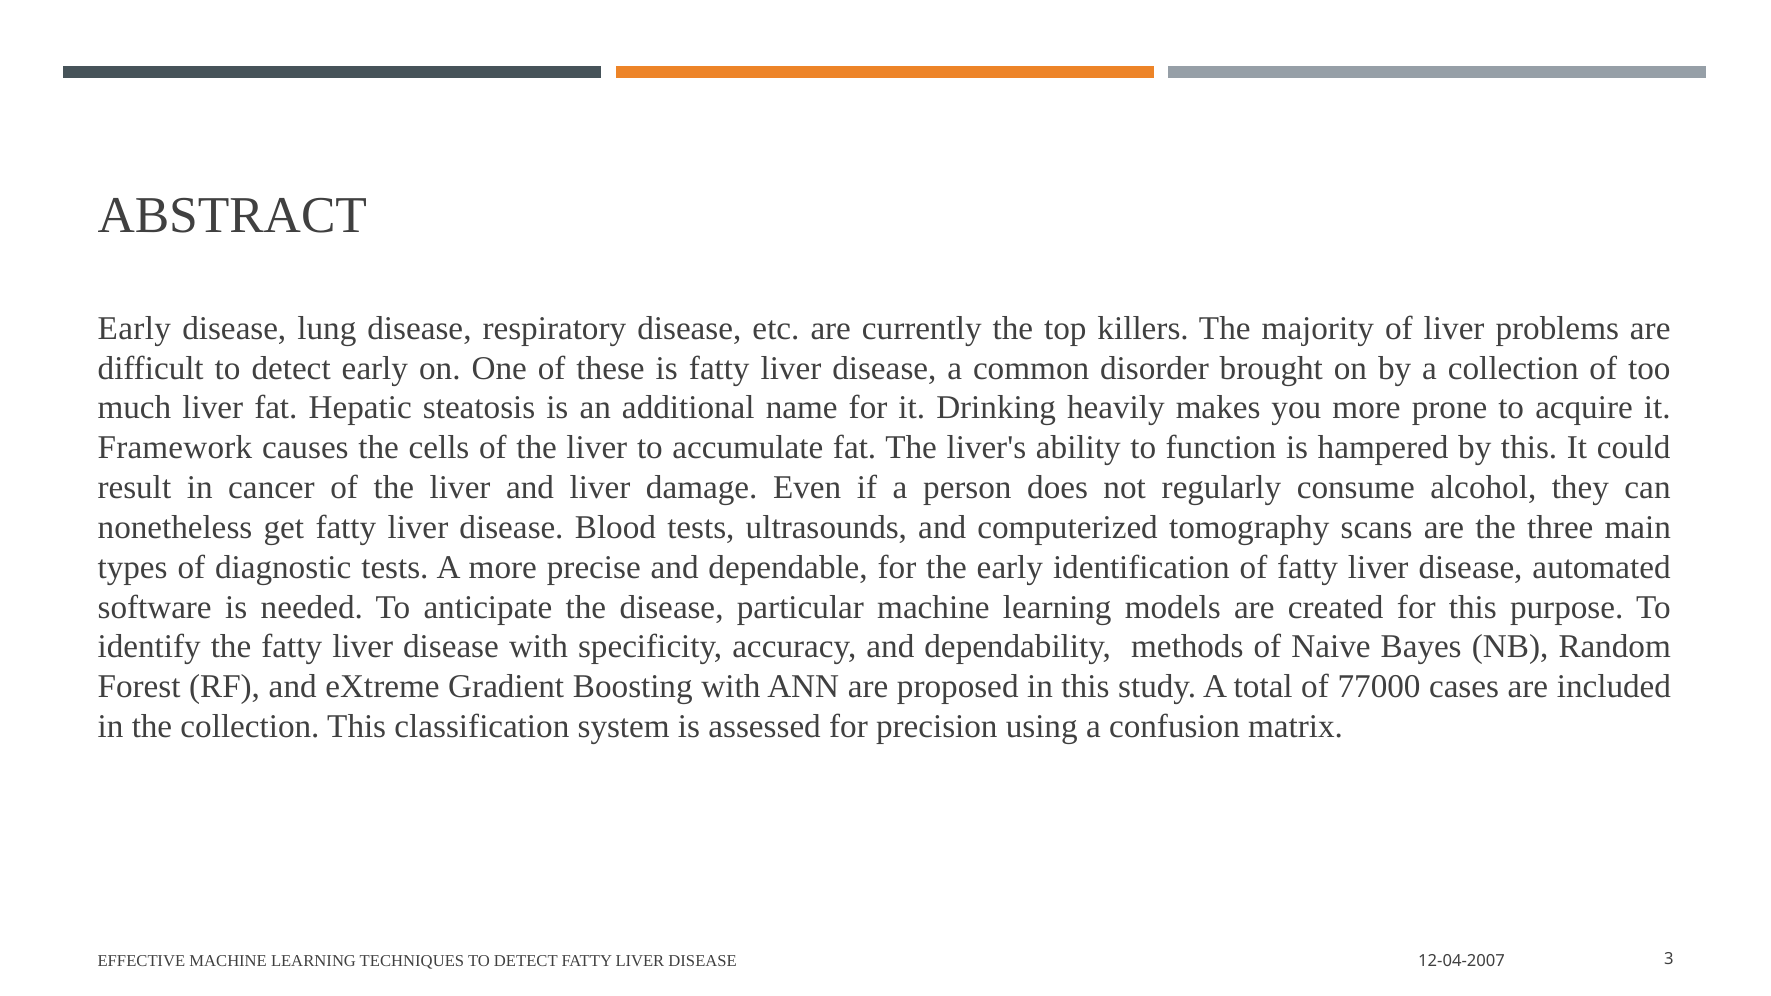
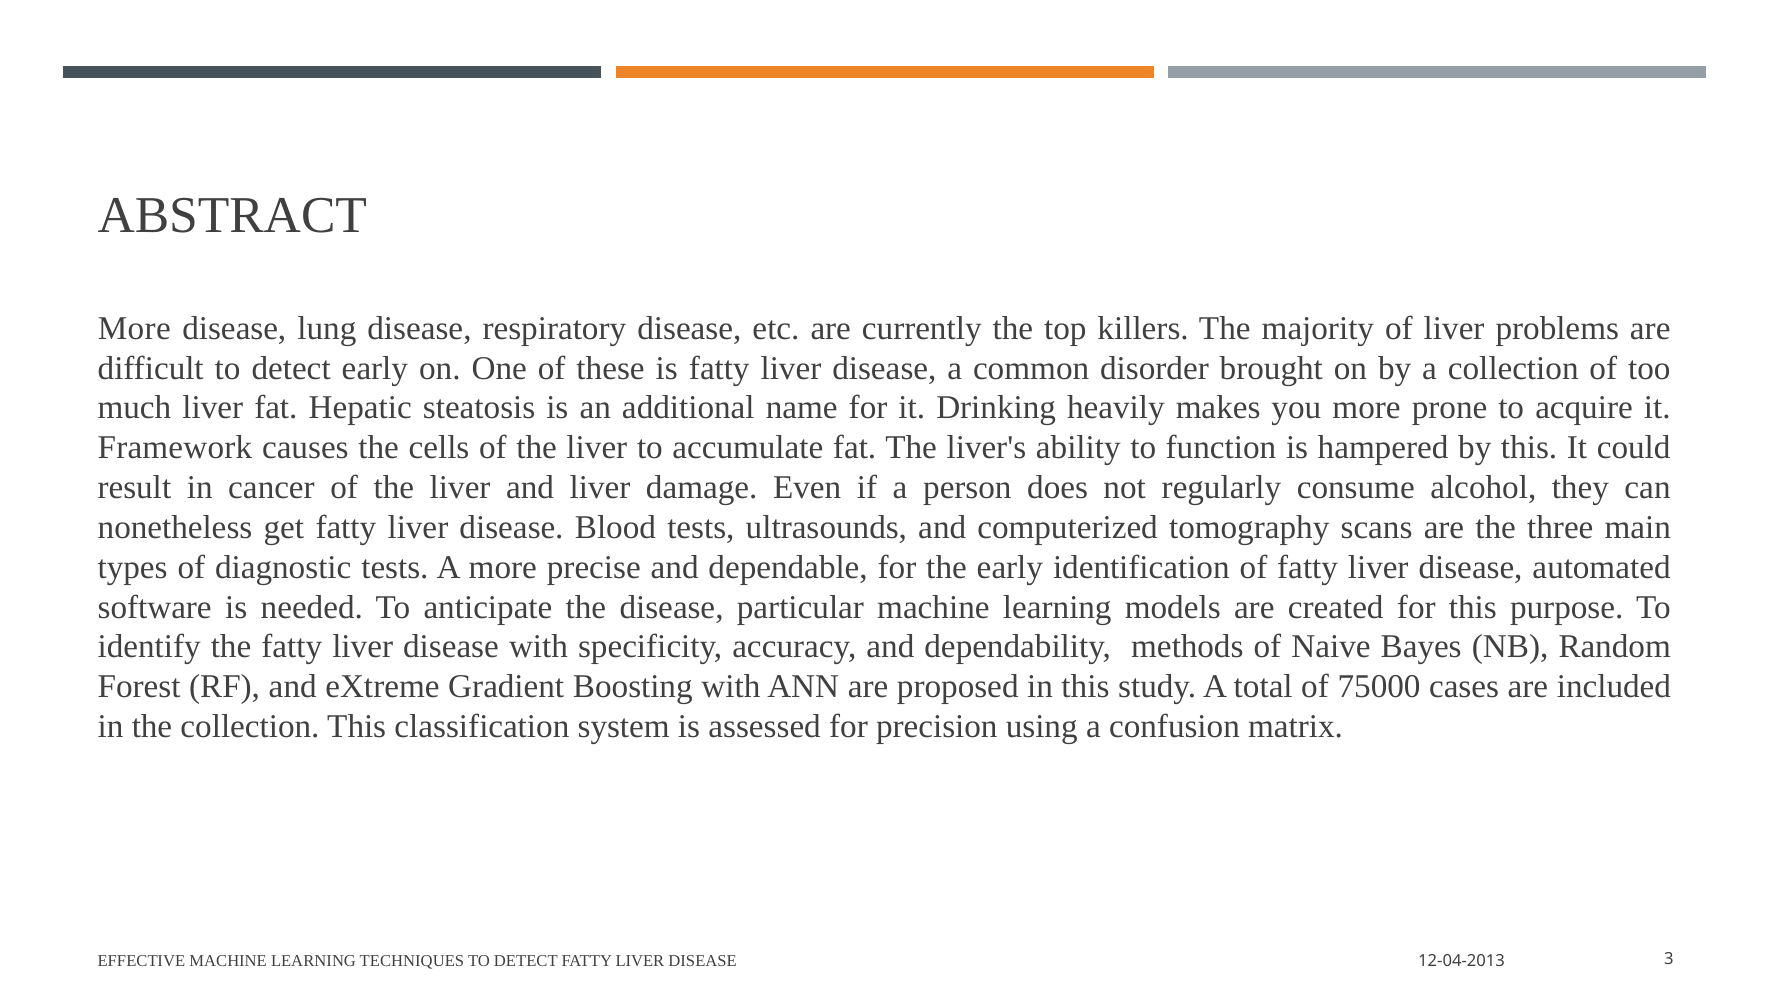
Early at (134, 328): Early -> More
77000: 77000 -> 75000
12-04-2007: 12-04-2007 -> 12-04-2013
